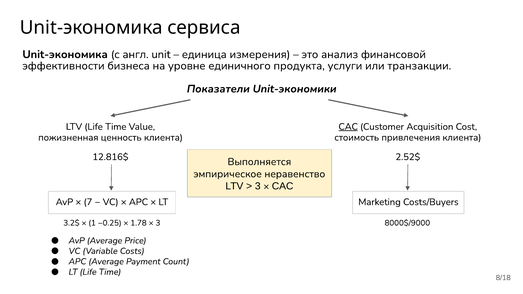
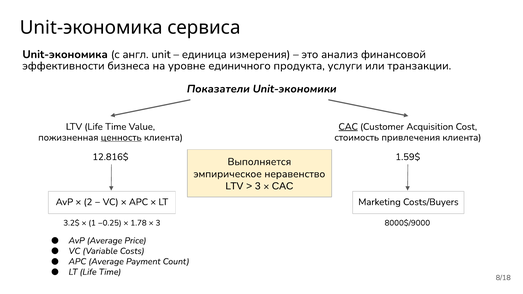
ценность underline: none -> present
2.52$: 2.52$ -> 1.59$
7: 7 -> 2
